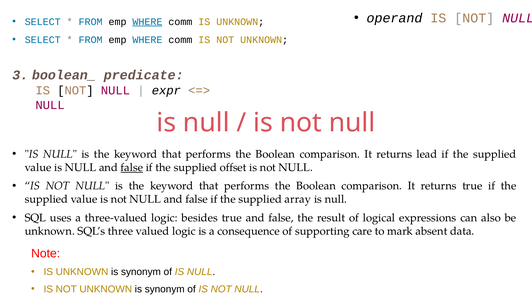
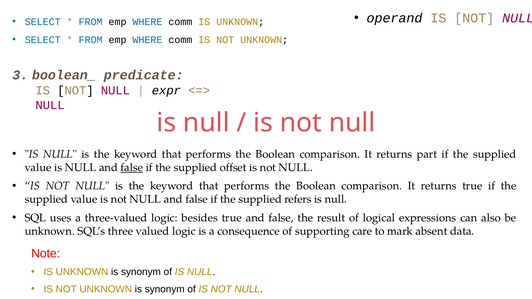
WHERE at (147, 22) underline: present -> none
lead: lead -> part
array: array -> refers
